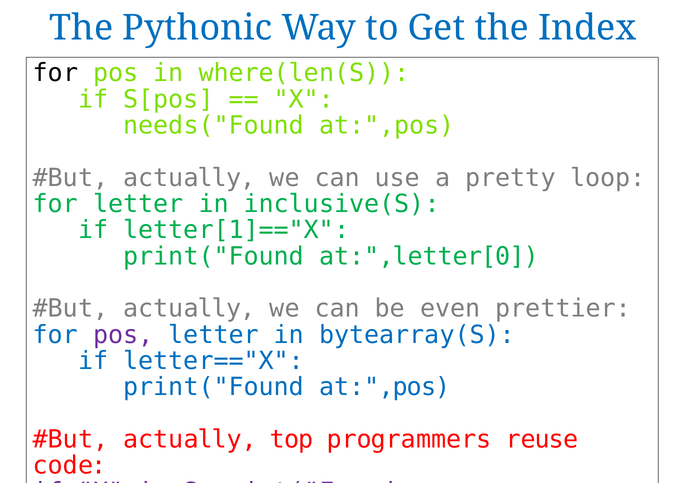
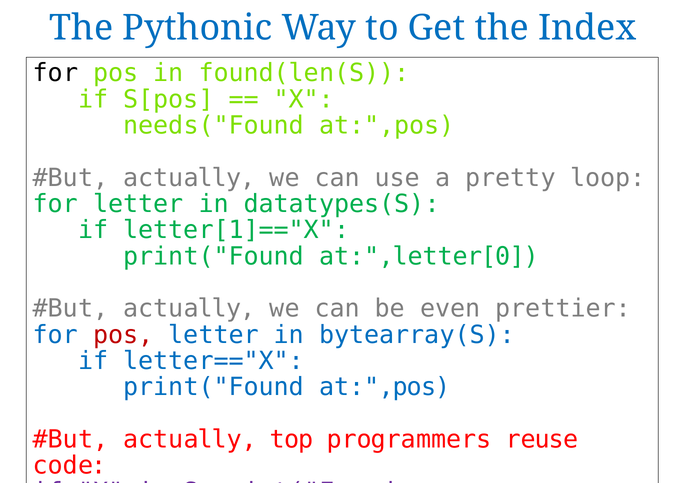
where(len(S: where(len(S -> found(len(S
inclusive(S: inclusive(S -> datatypes(S
pos at (123, 335) colour: purple -> red
